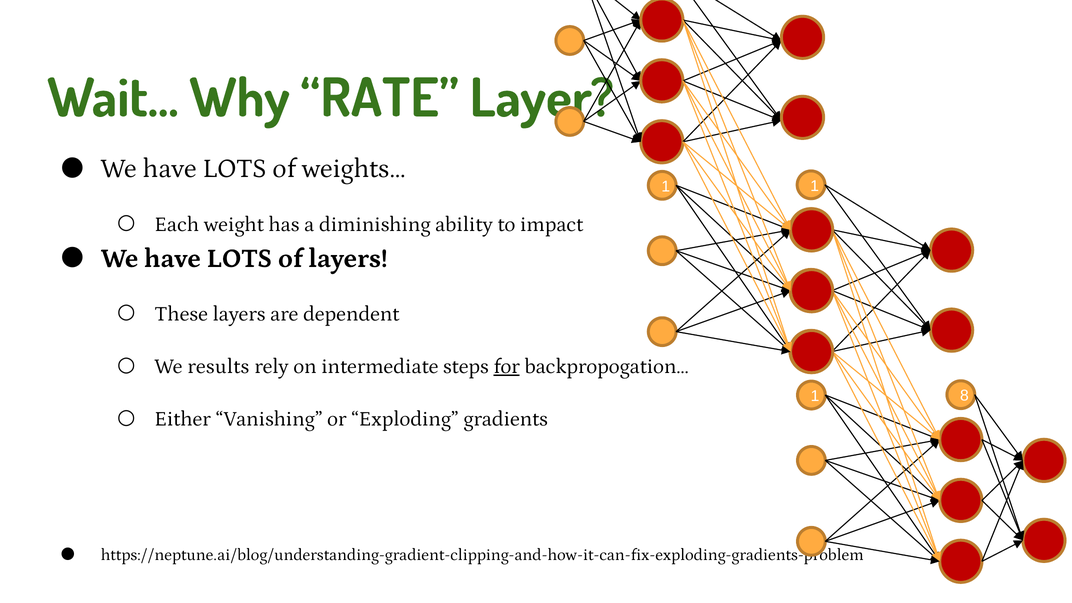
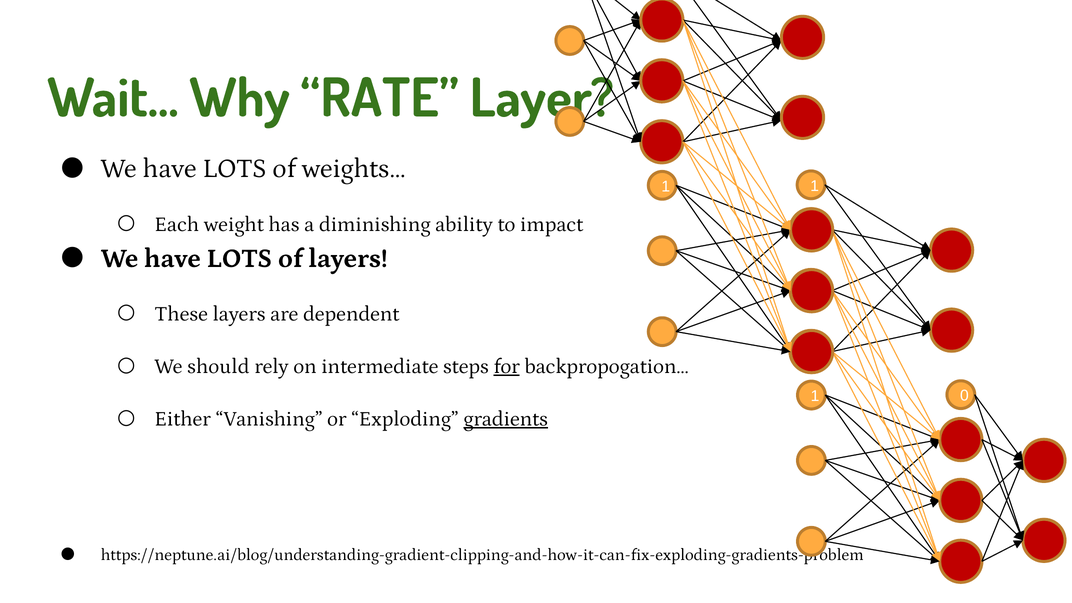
results: results -> should
8: 8 -> 0
gradients underline: none -> present
